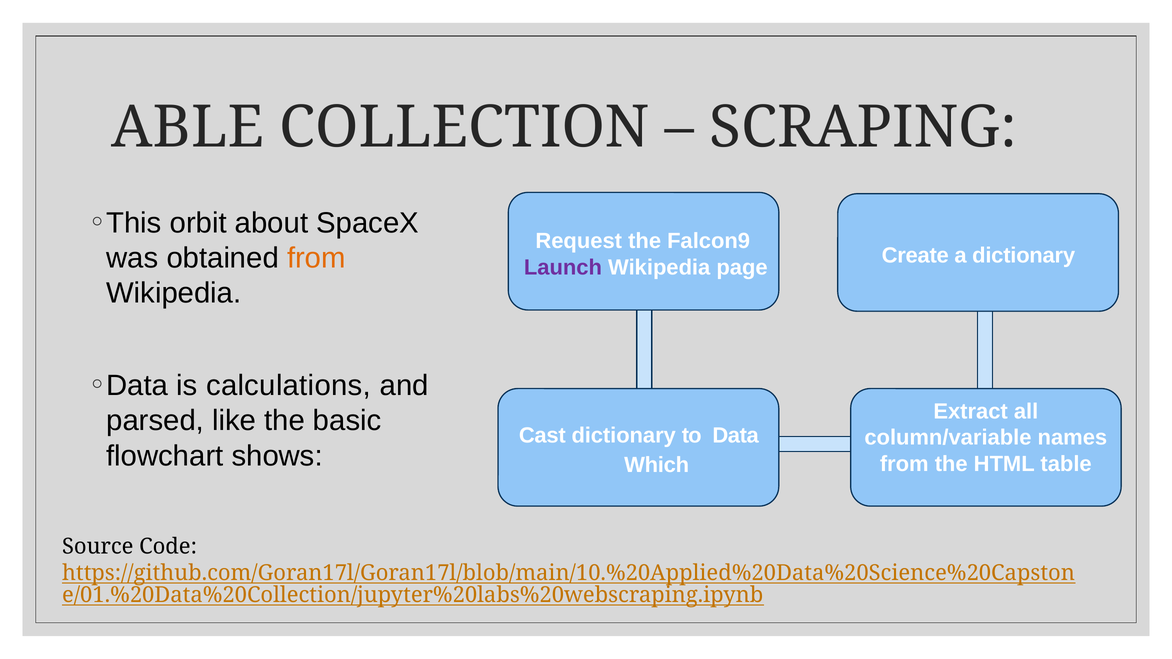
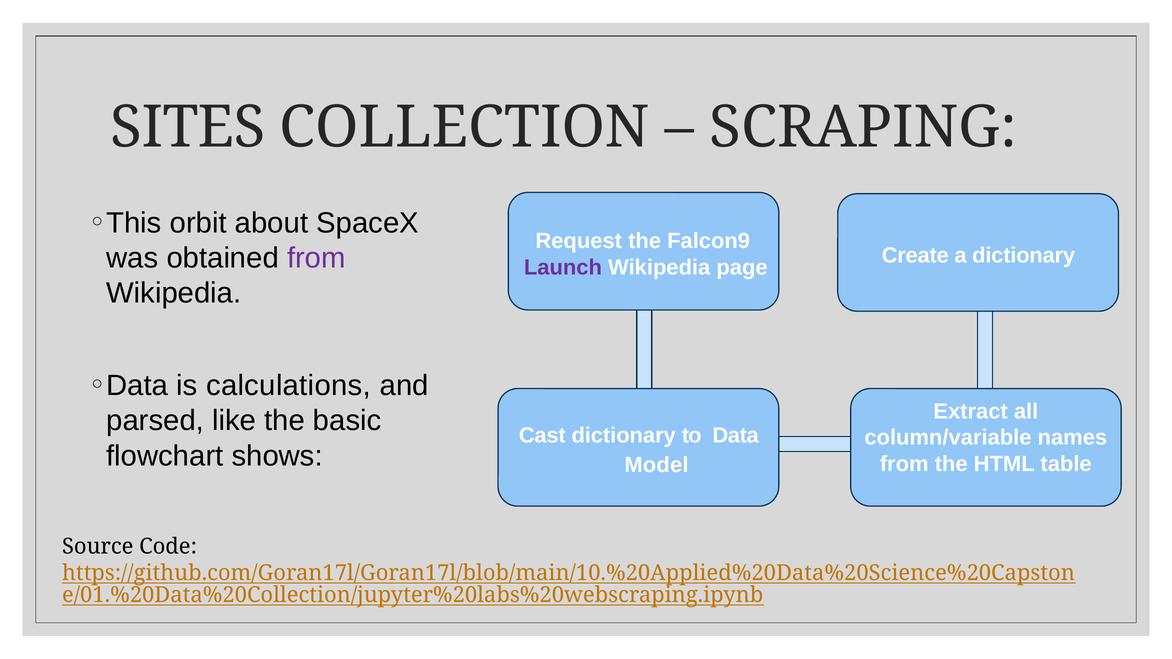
ABLE: ABLE -> SITES
from at (316, 258) colour: orange -> purple
Which: Which -> Model
